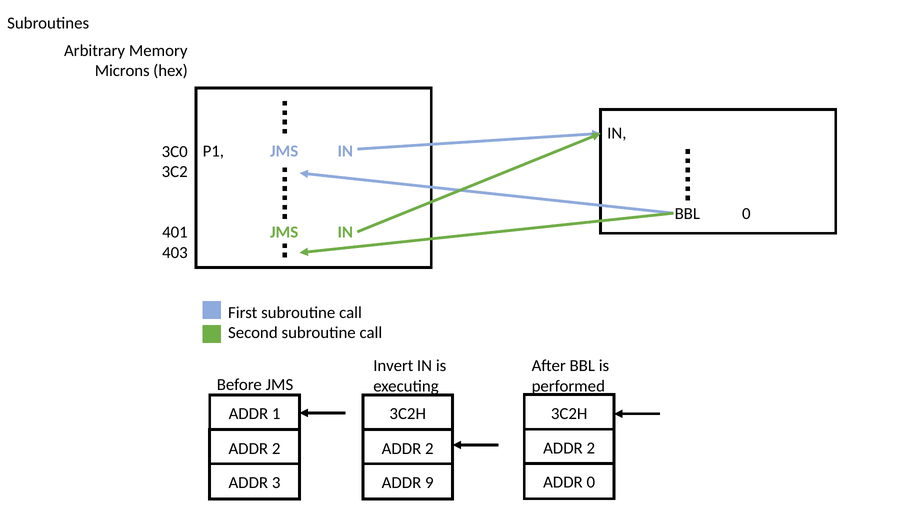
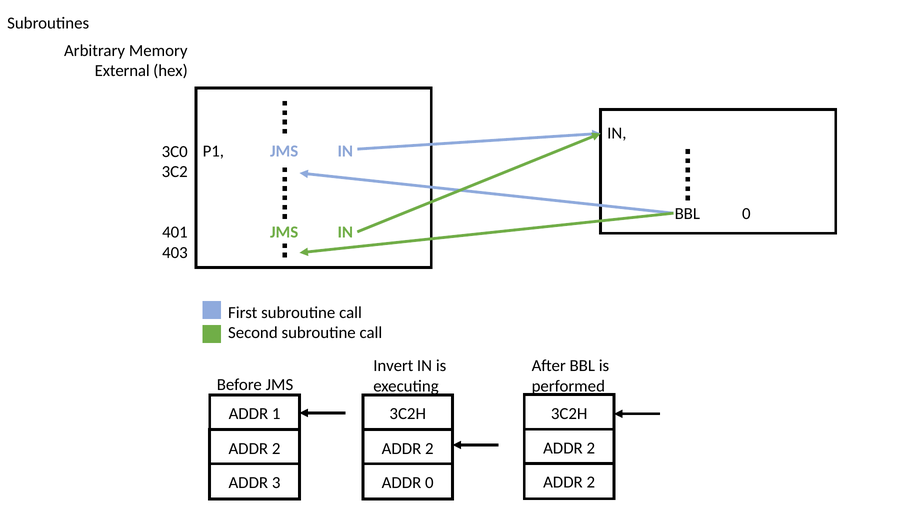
Microns: Microns -> External
0 at (591, 483): 0 -> 2
ADDR 9: 9 -> 0
